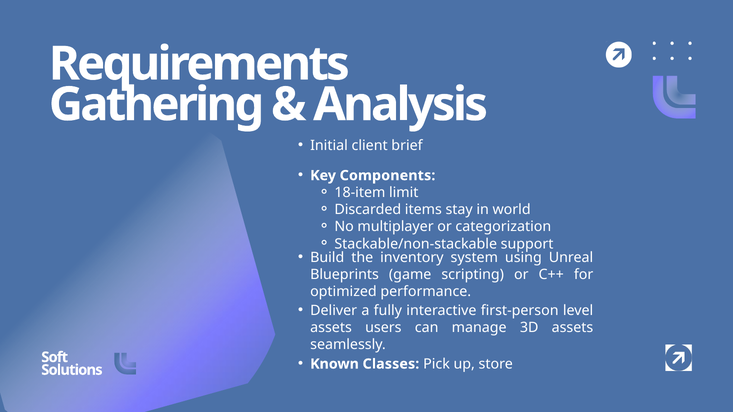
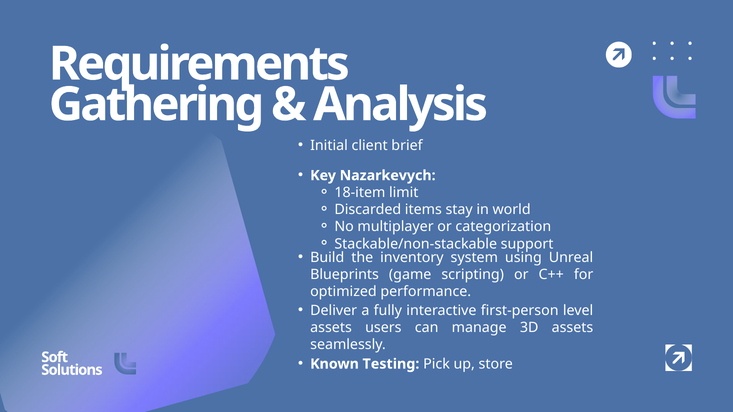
Components: Components -> Nazarkevych
Classes: Classes -> Testing
